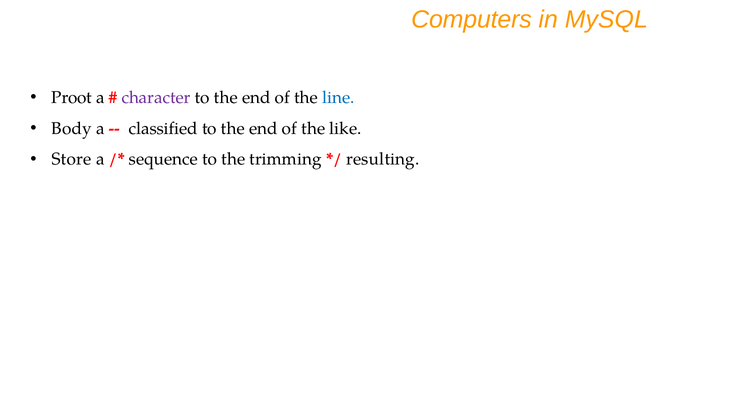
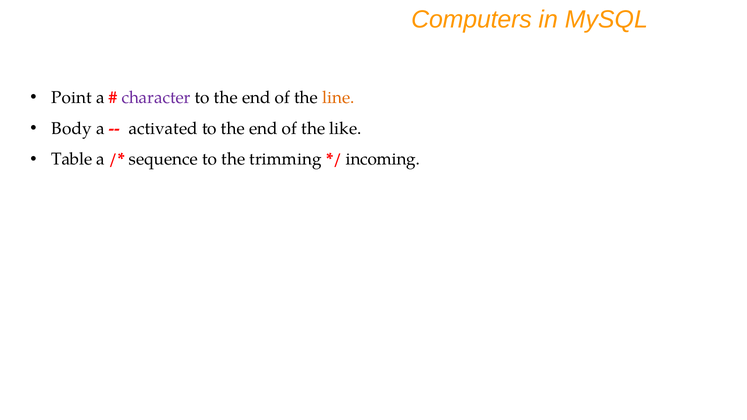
Proot: Proot -> Point
line colour: blue -> orange
classified: classified -> activated
Store: Store -> Table
resulting: resulting -> incoming
